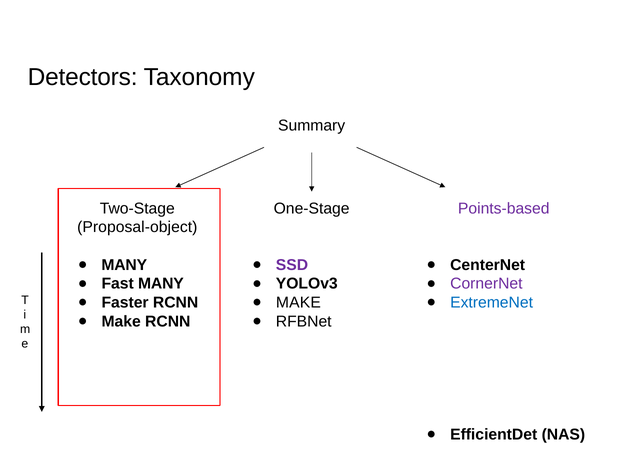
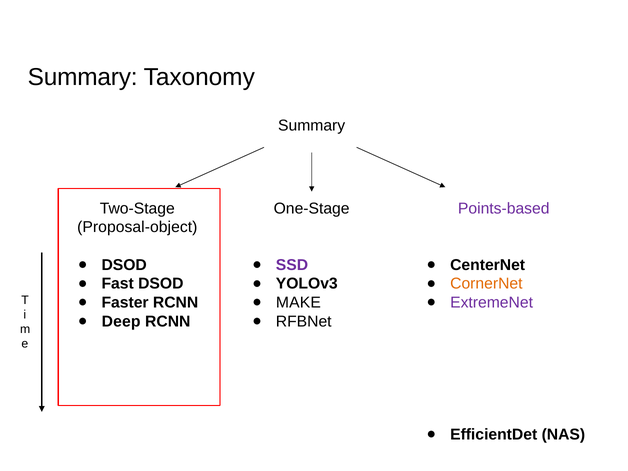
Detectors at (83, 77): Detectors -> Summary
MANY at (124, 265): MANY -> DSOD
Fast MANY: MANY -> DSOD
CornerNet colour: purple -> orange
ExtremeNet colour: blue -> purple
Make at (121, 321): Make -> Deep
